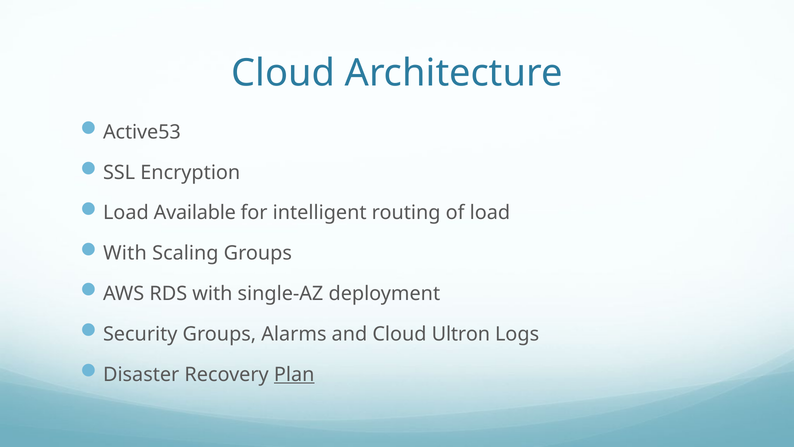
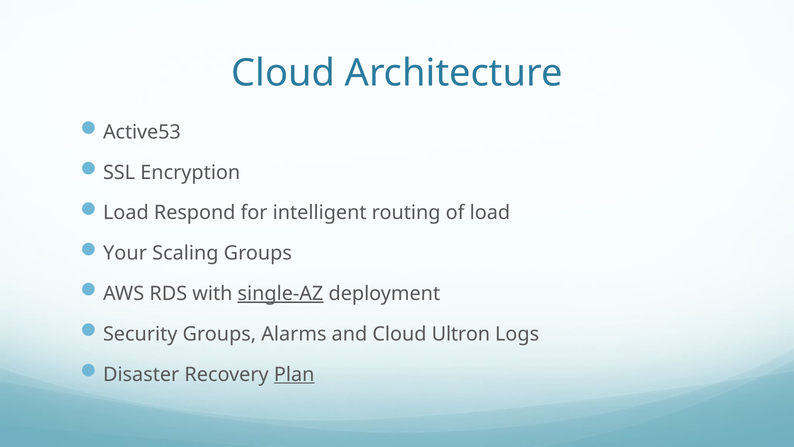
Available: Available -> Respond
With at (125, 253): With -> Your
single-AZ underline: none -> present
